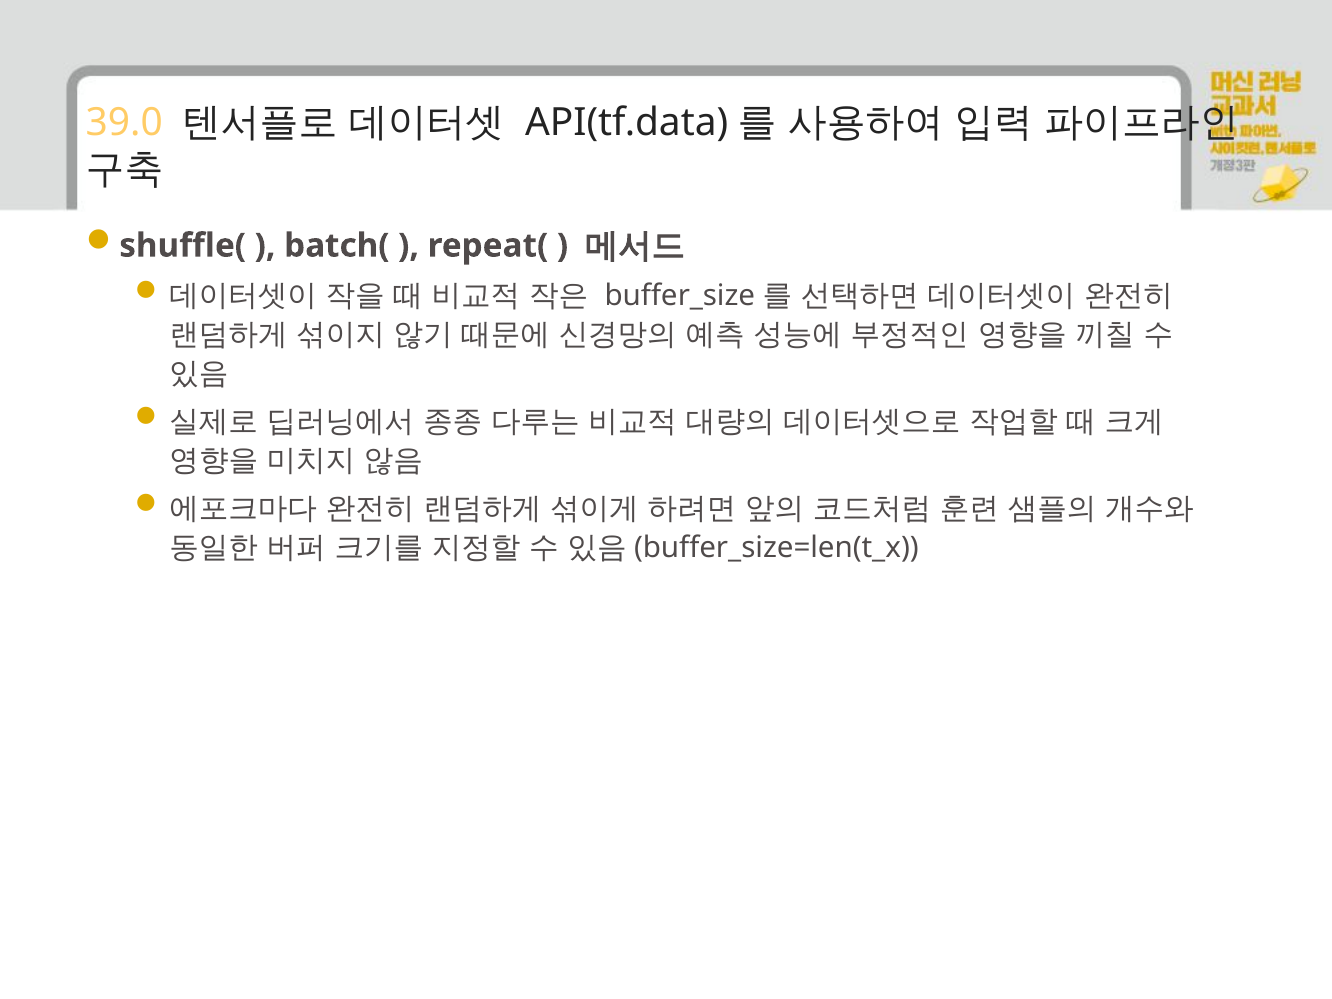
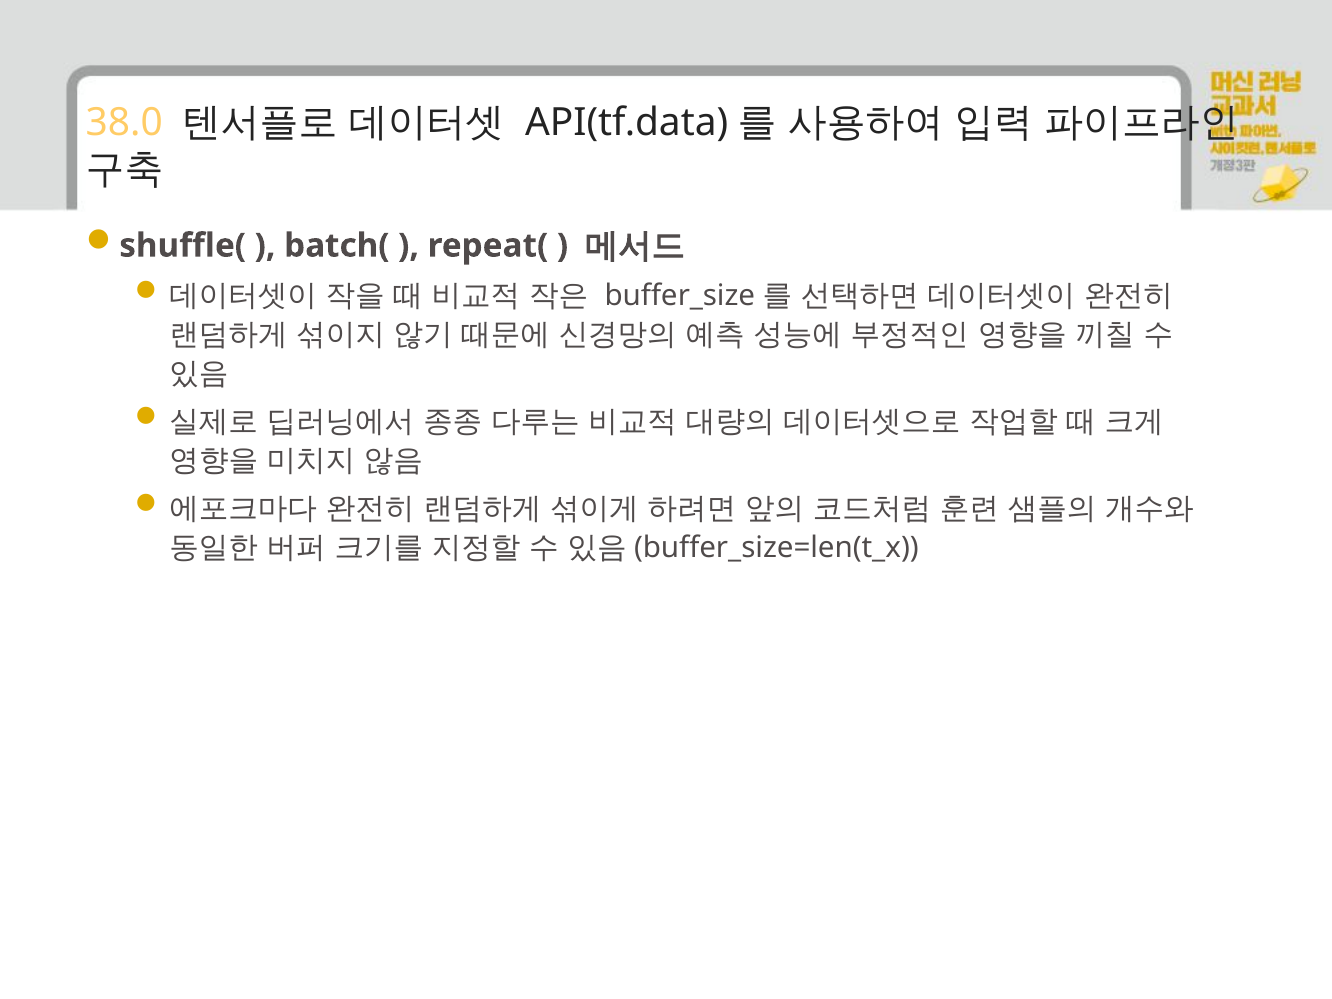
39.0: 39.0 -> 38.0
